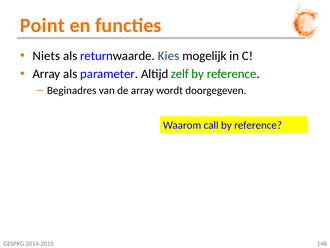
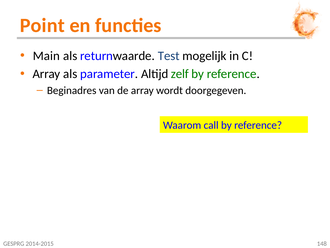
Niets: Niets -> Main
Kies: Kies -> Test
